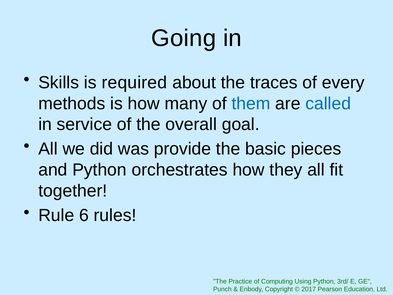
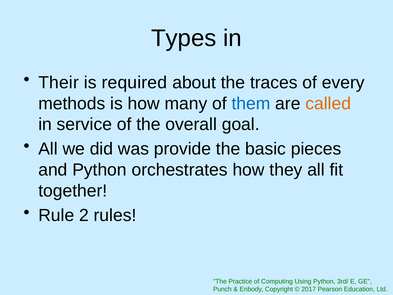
Going: Going -> Types
Skills: Skills -> Their
called colour: blue -> orange
6: 6 -> 2
